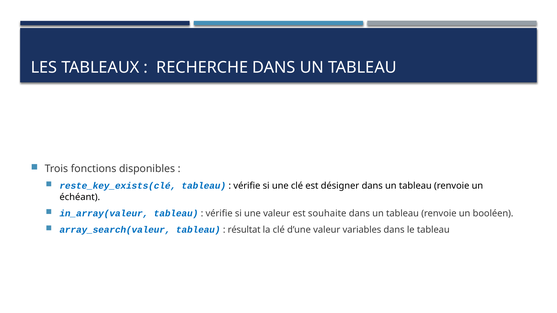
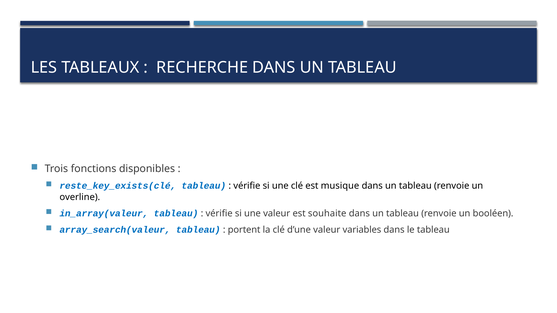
désigner: désigner -> musique
échéant: échéant -> overline
résultat: résultat -> portent
